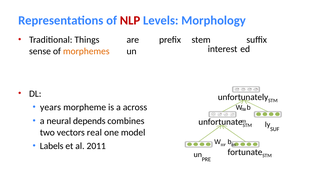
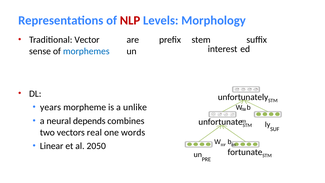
Things: Things -> Vector
morphemes colour: orange -> blue
across: across -> unlike
model: model -> words
Labels: Labels -> Linear
2011: 2011 -> 2050
